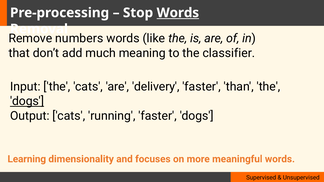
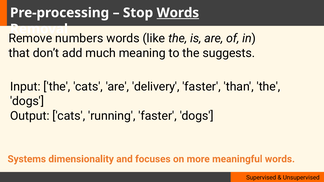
classifier: classifier -> suggests
dogs at (27, 101) underline: present -> none
Learning: Learning -> Systems
